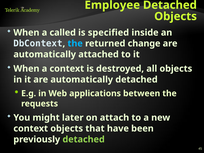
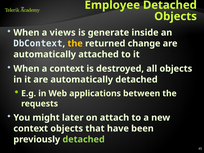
called: called -> views
specified: specified -> generate
the at (75, 43) colour: light blue -> yellow
